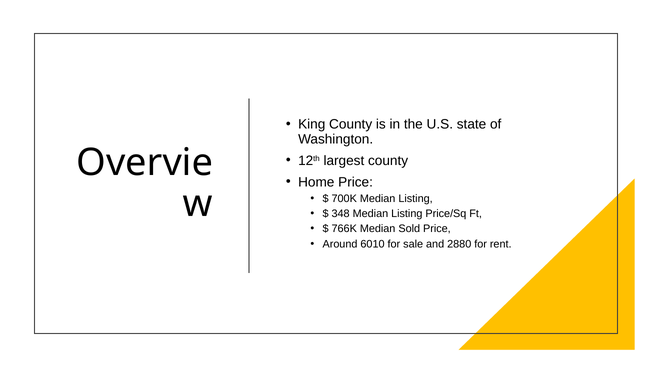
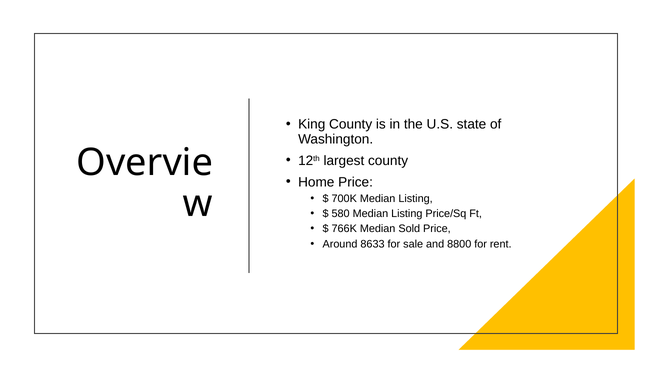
348: 348 -> 580
6010: 6010 -> 8633
2880: 2880 -> 8800
